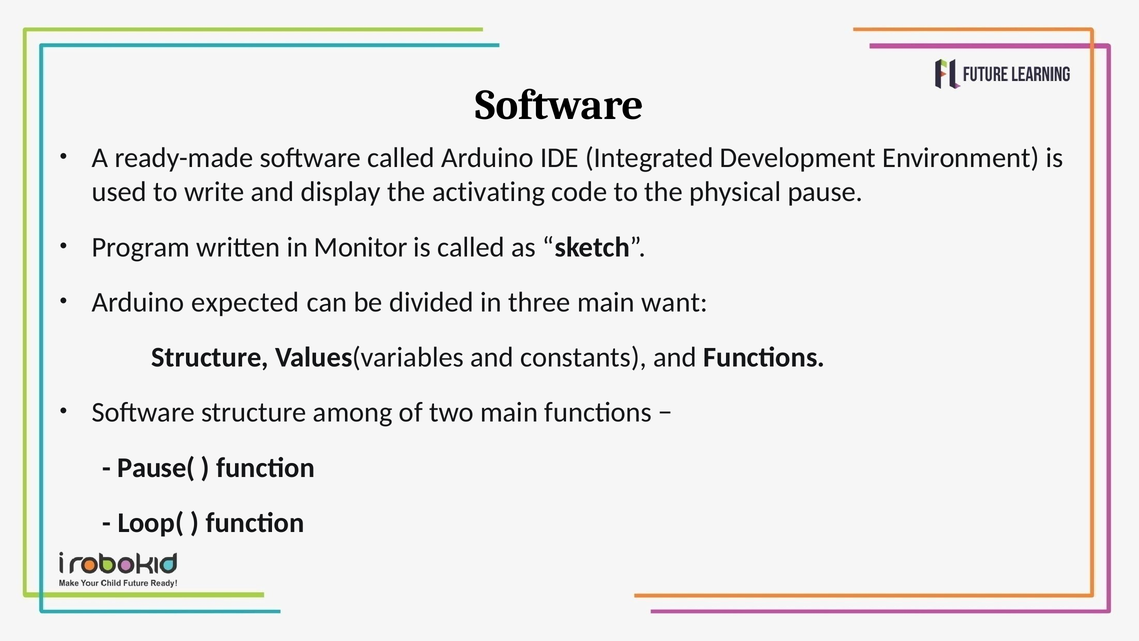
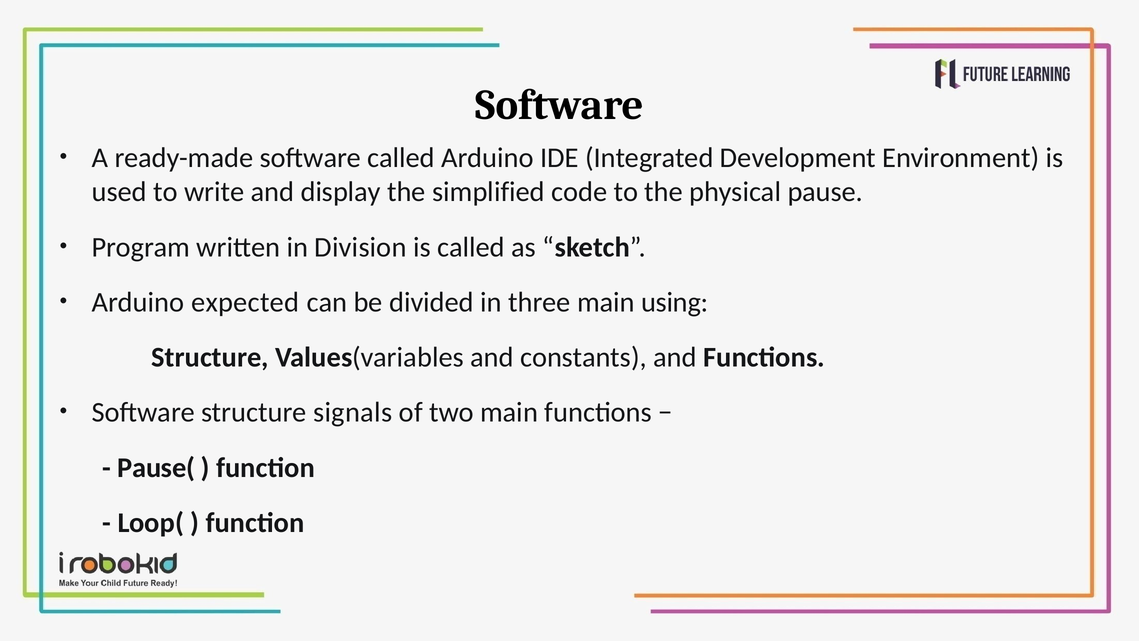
activating: activating -> simplified
Monitor: Monitor -> Division
want: want -> using
among: among -> signals
